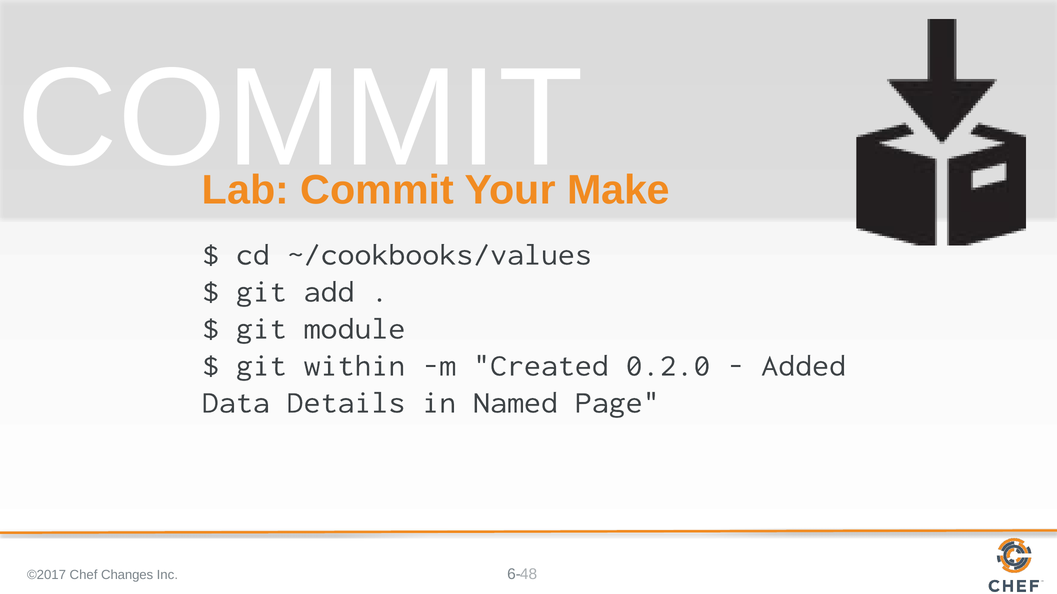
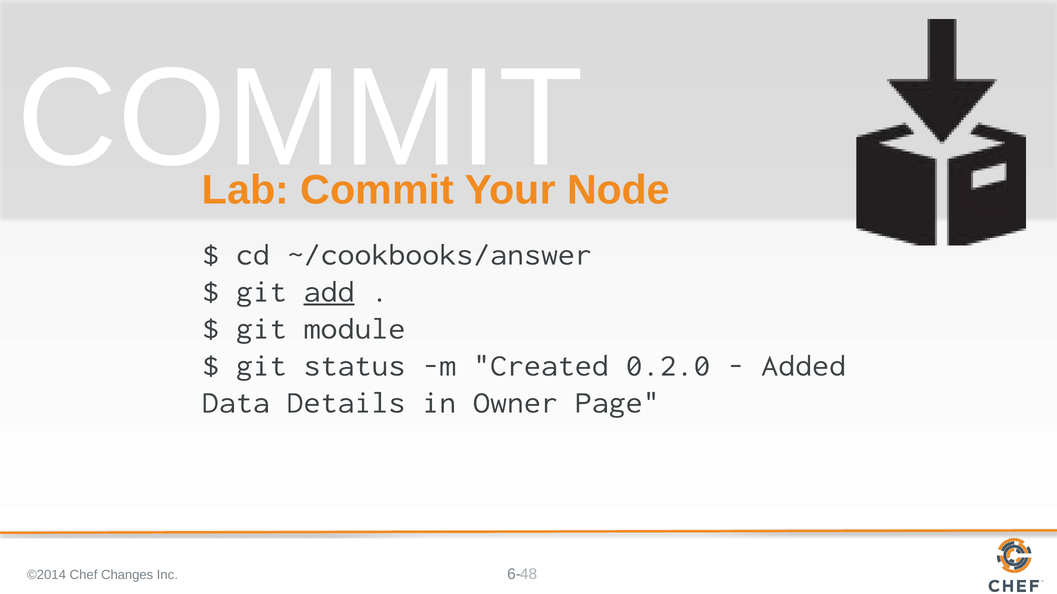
Make: Make -> Node
~/cookbooks/values: ~/cookbooks/values -> ~/cookbooks/answer
add underline: none -> present
within: within -> status
Named: Named -> Owner
©2017: ©2017 -> ©2014
